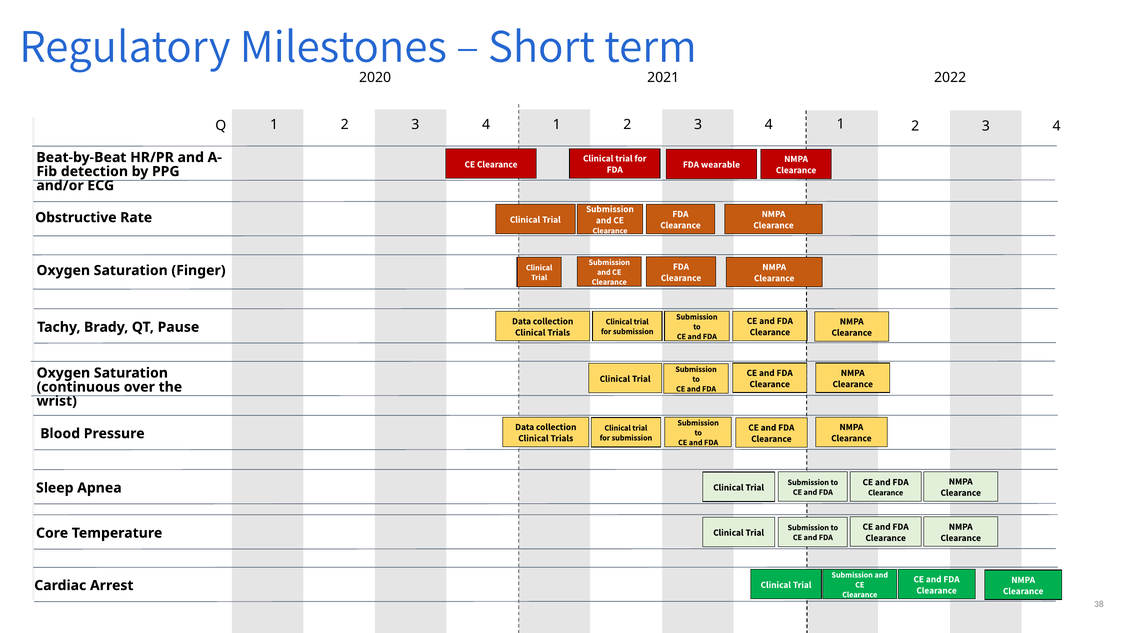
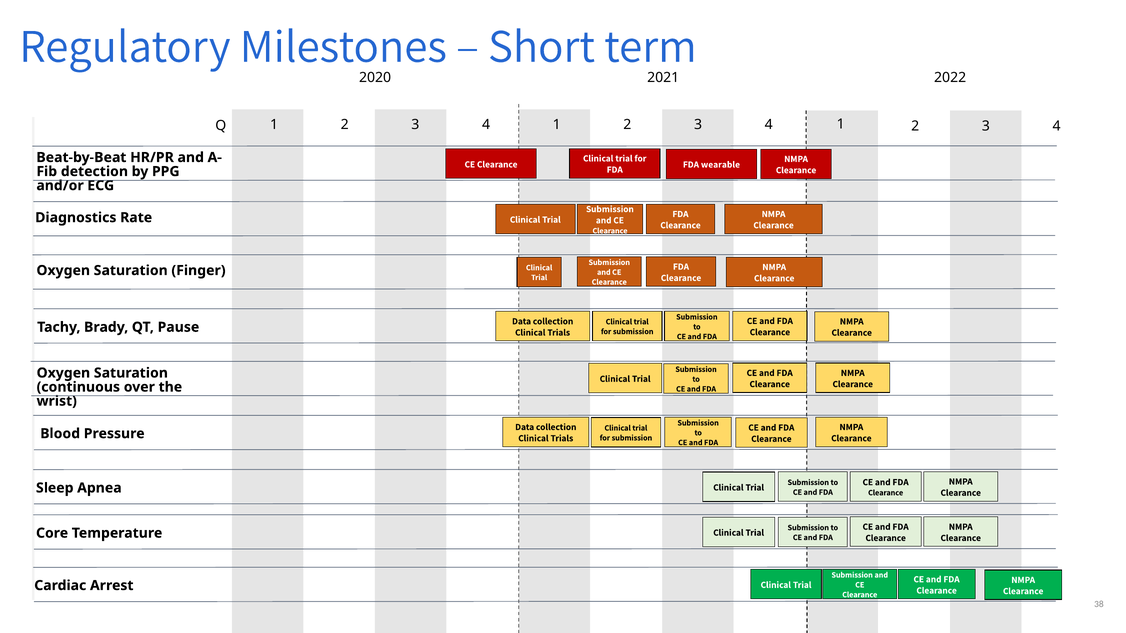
Obstructive: Obstructive -> Diagnostics
